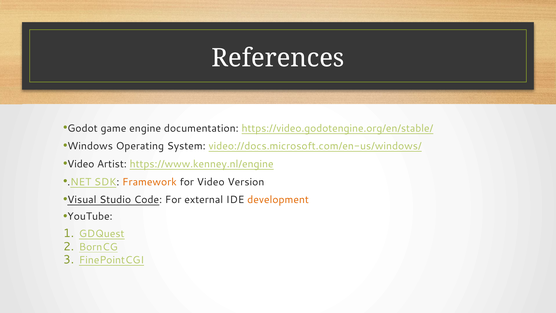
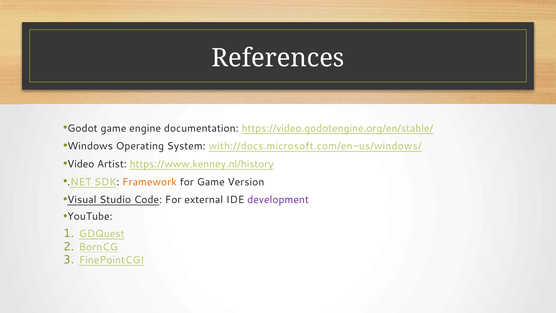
video://docs.microsoft.com/en-us/windows/: video://docs.microsoft.com/en-us/windows/ -> with://docs.microsoft.com/en-us/windows/
https://www.kenney.nl/engine: https://www.kenney.nl/engine -> https://www.kenney.nl/history
for Video: Video -> Game
development colour: orange -> purple
